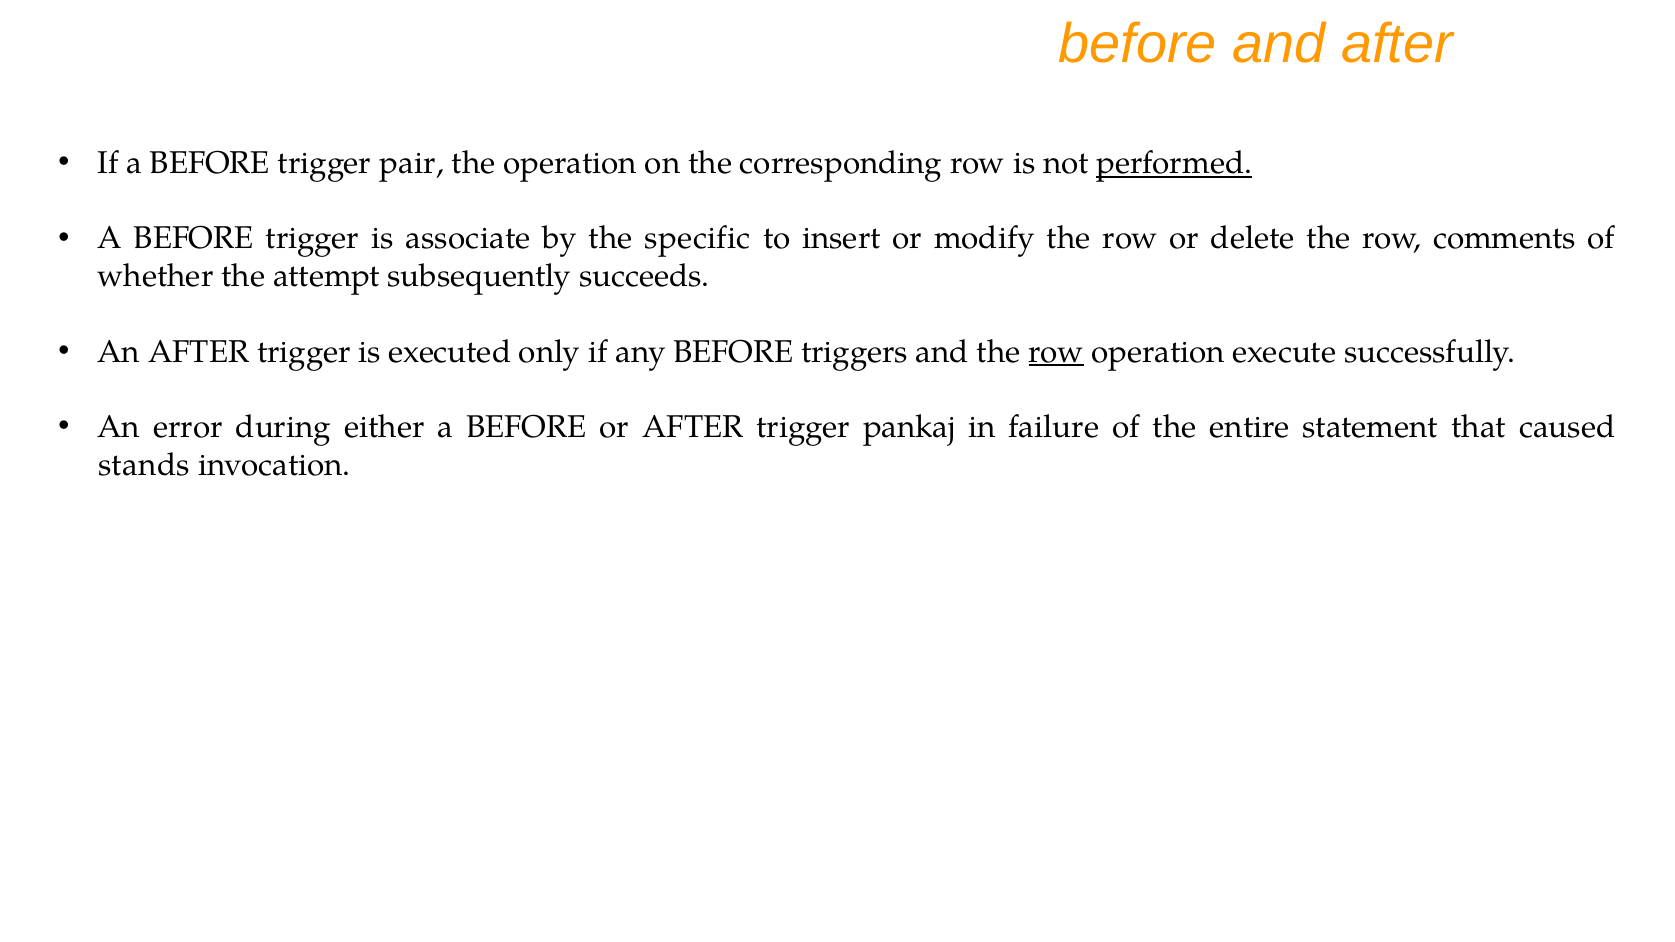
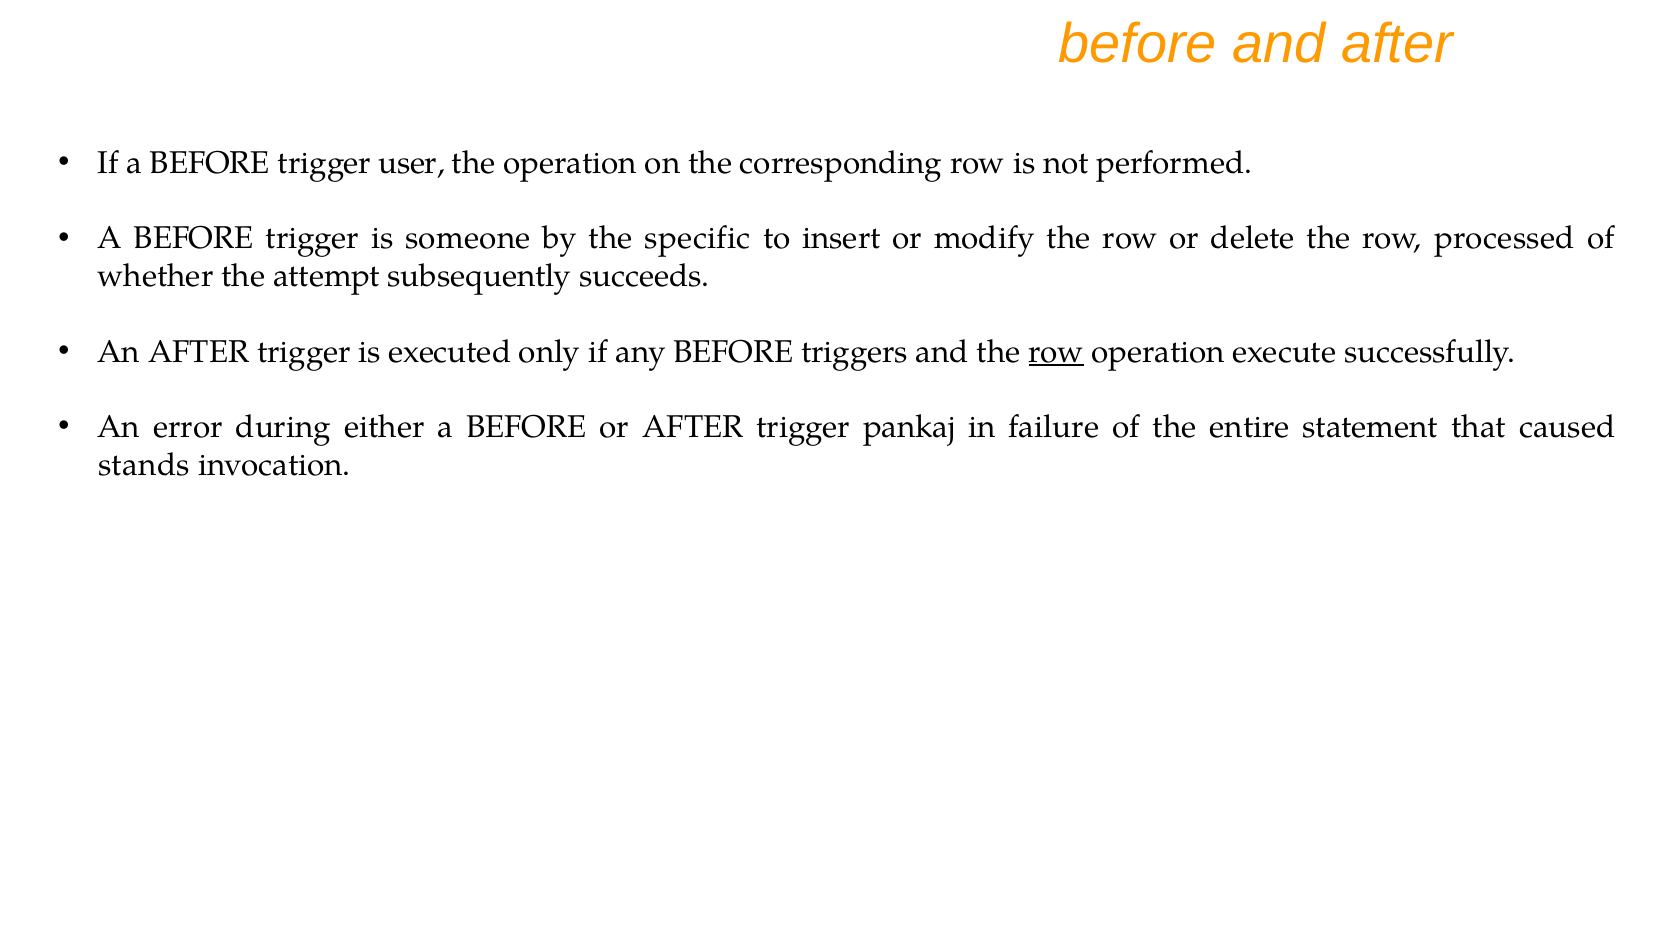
pair: pair -> user
performed underline: present -> none
associate: associate -> someone
comments: comments -> processed
